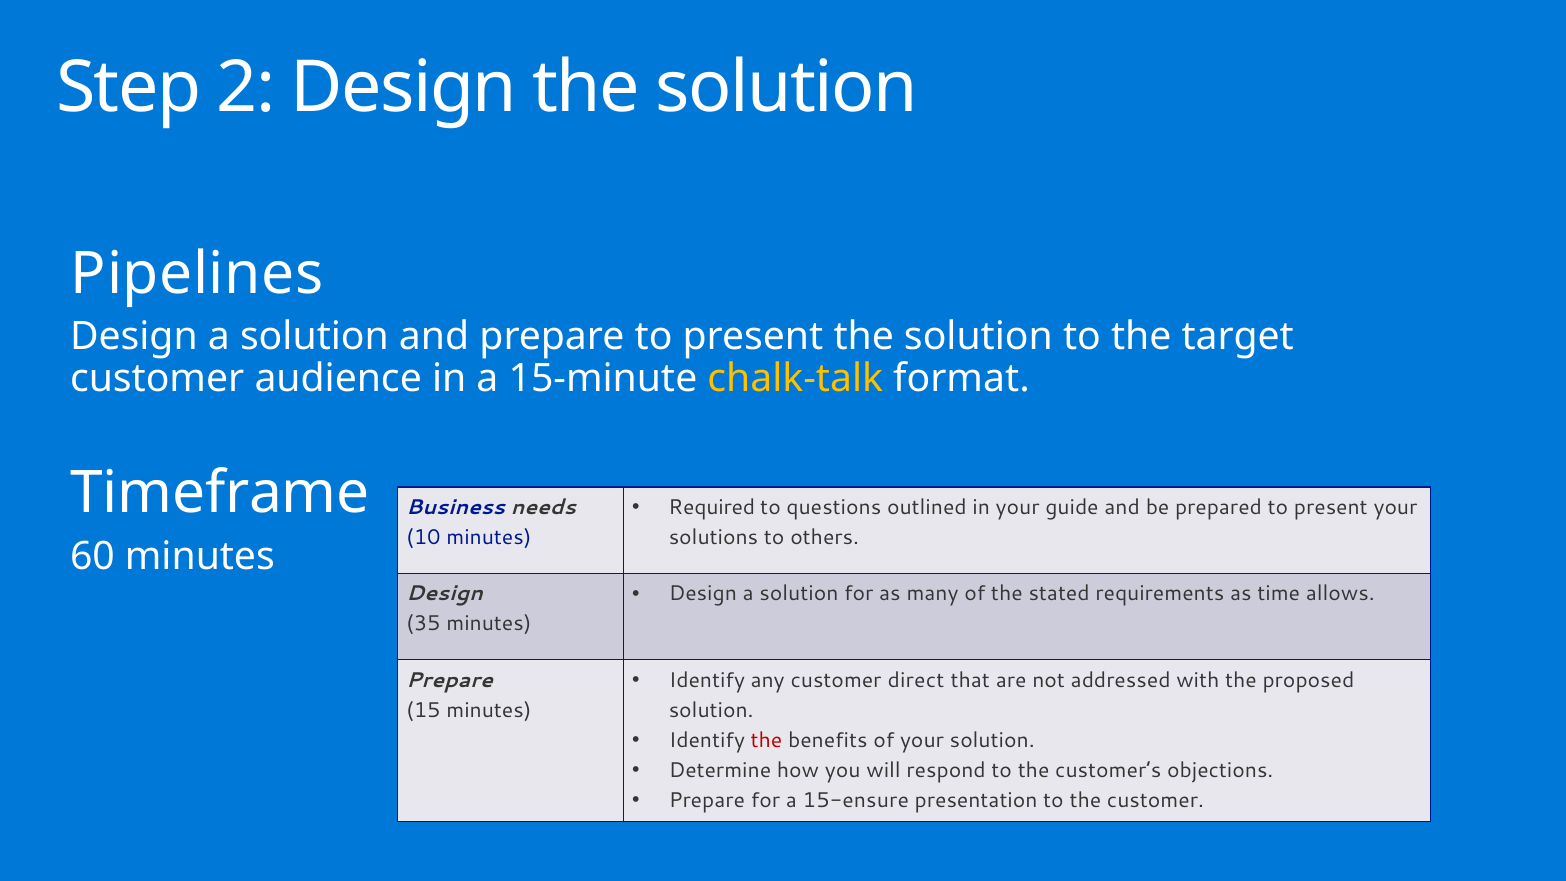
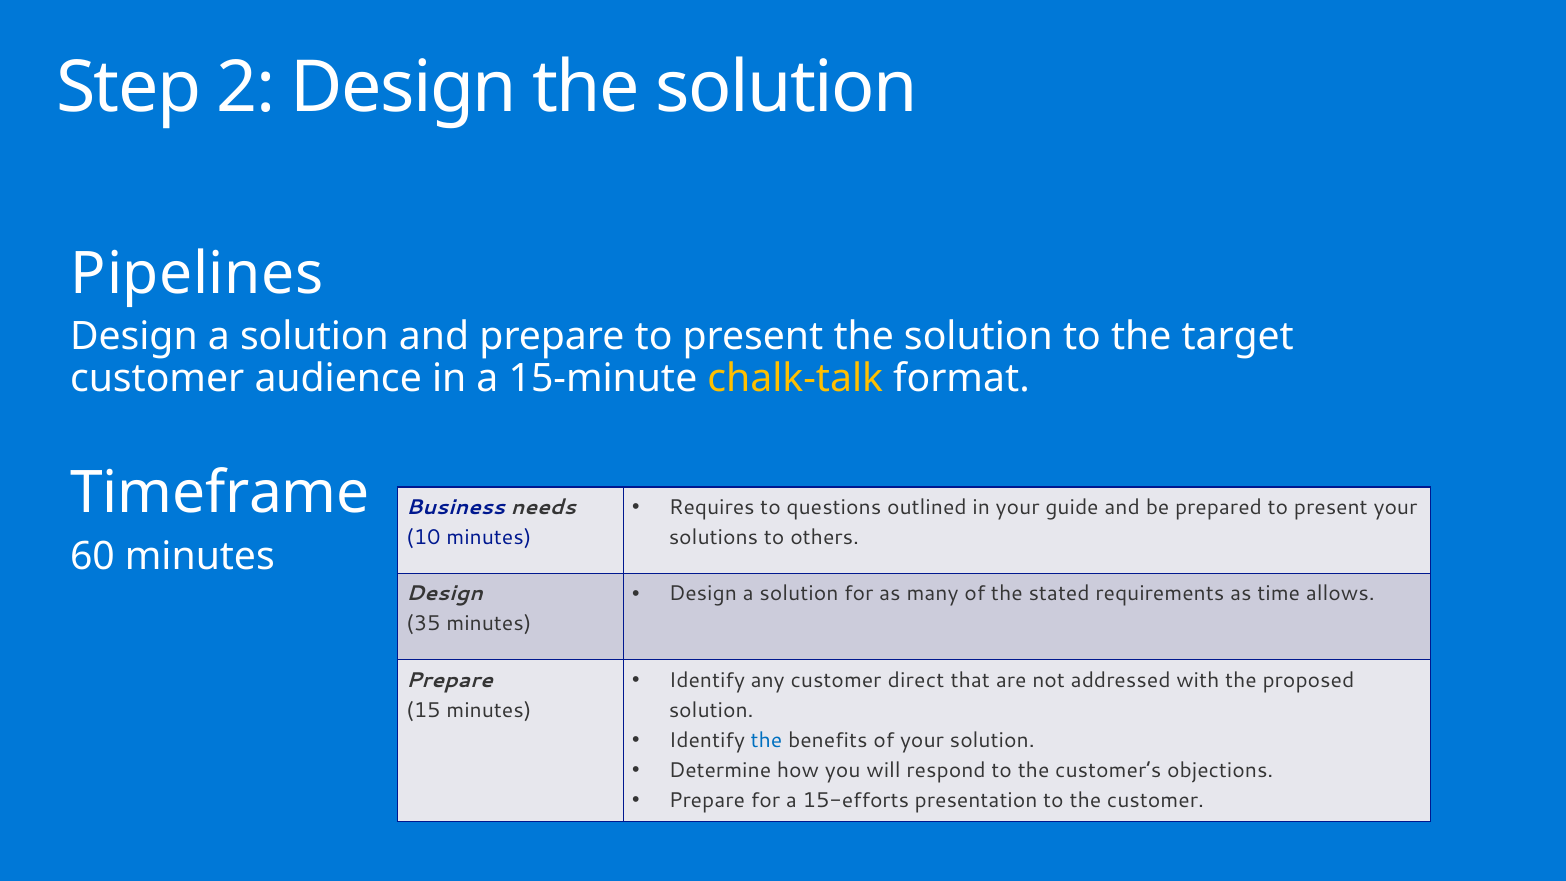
Required: Required -> Requires
the at (767, 740) colour: red -> blue
15-ensure: 15-ensure -> 15-efforts
